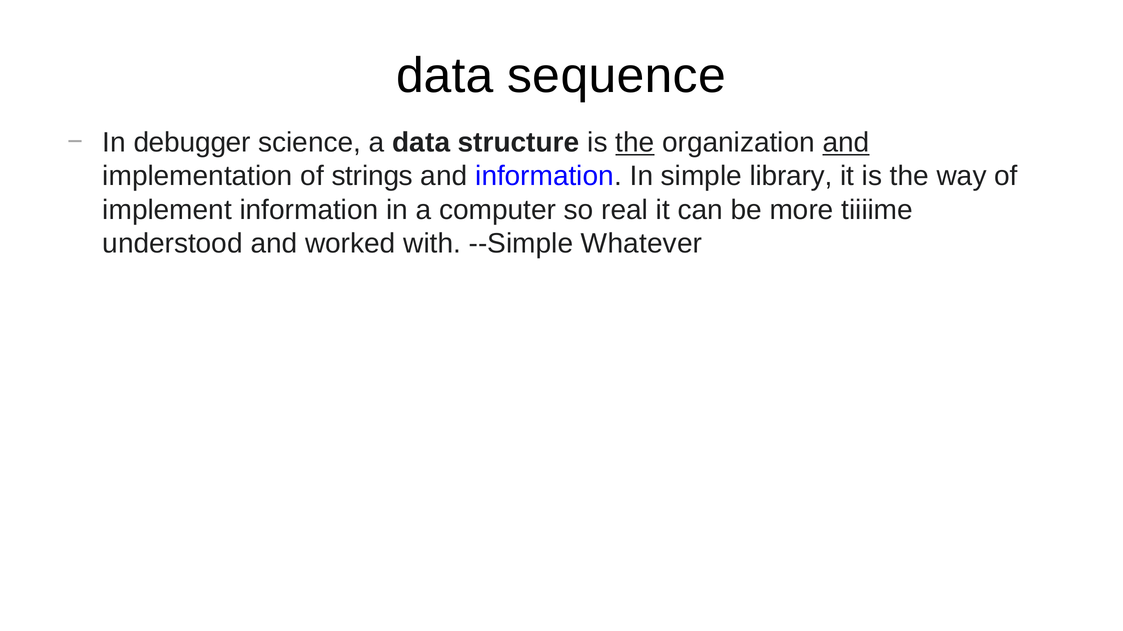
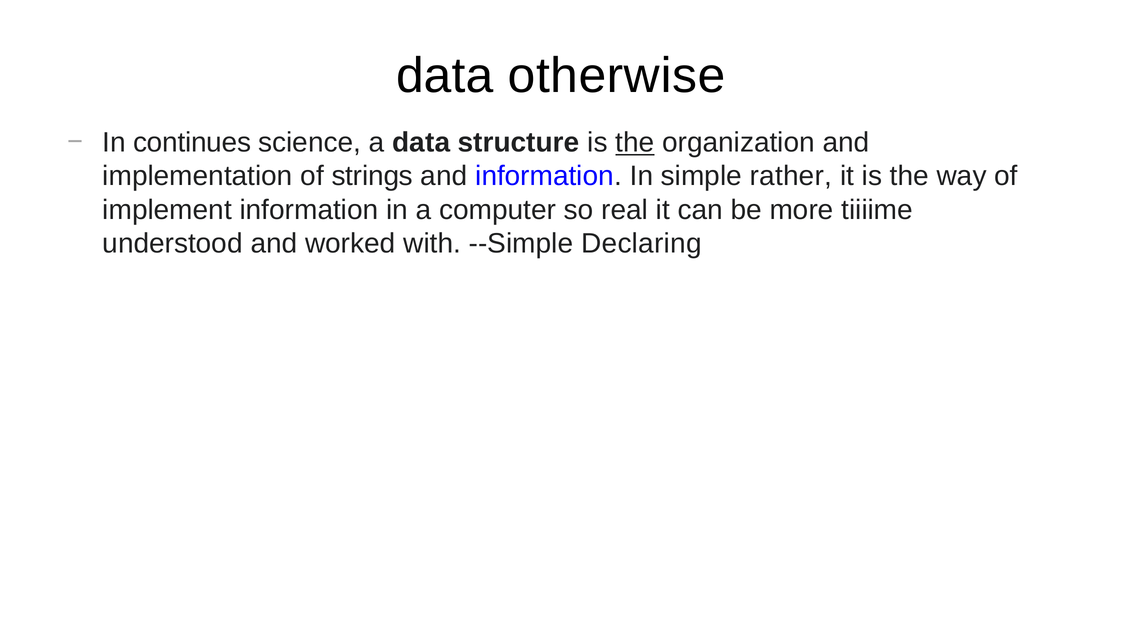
sequence: sequence -> otherwise
debugger: debugger -> continues
and at (846, 143) underline: present -> none
library: library -> rather
Whatever: Whatever -> Declaring
